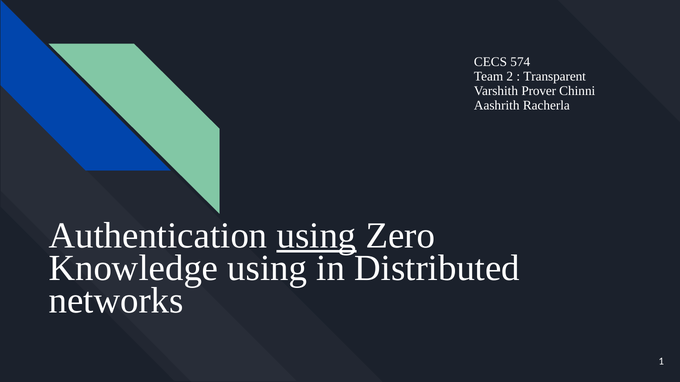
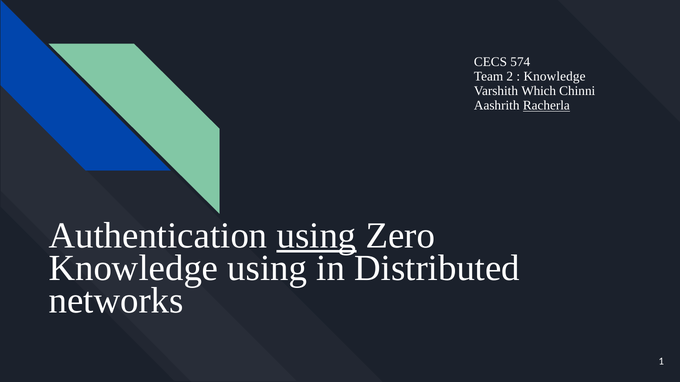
Transparent at (555, 76): Transparent -> Knowledge
Prover: Prover -> Which
Racherla underline: none -> present
